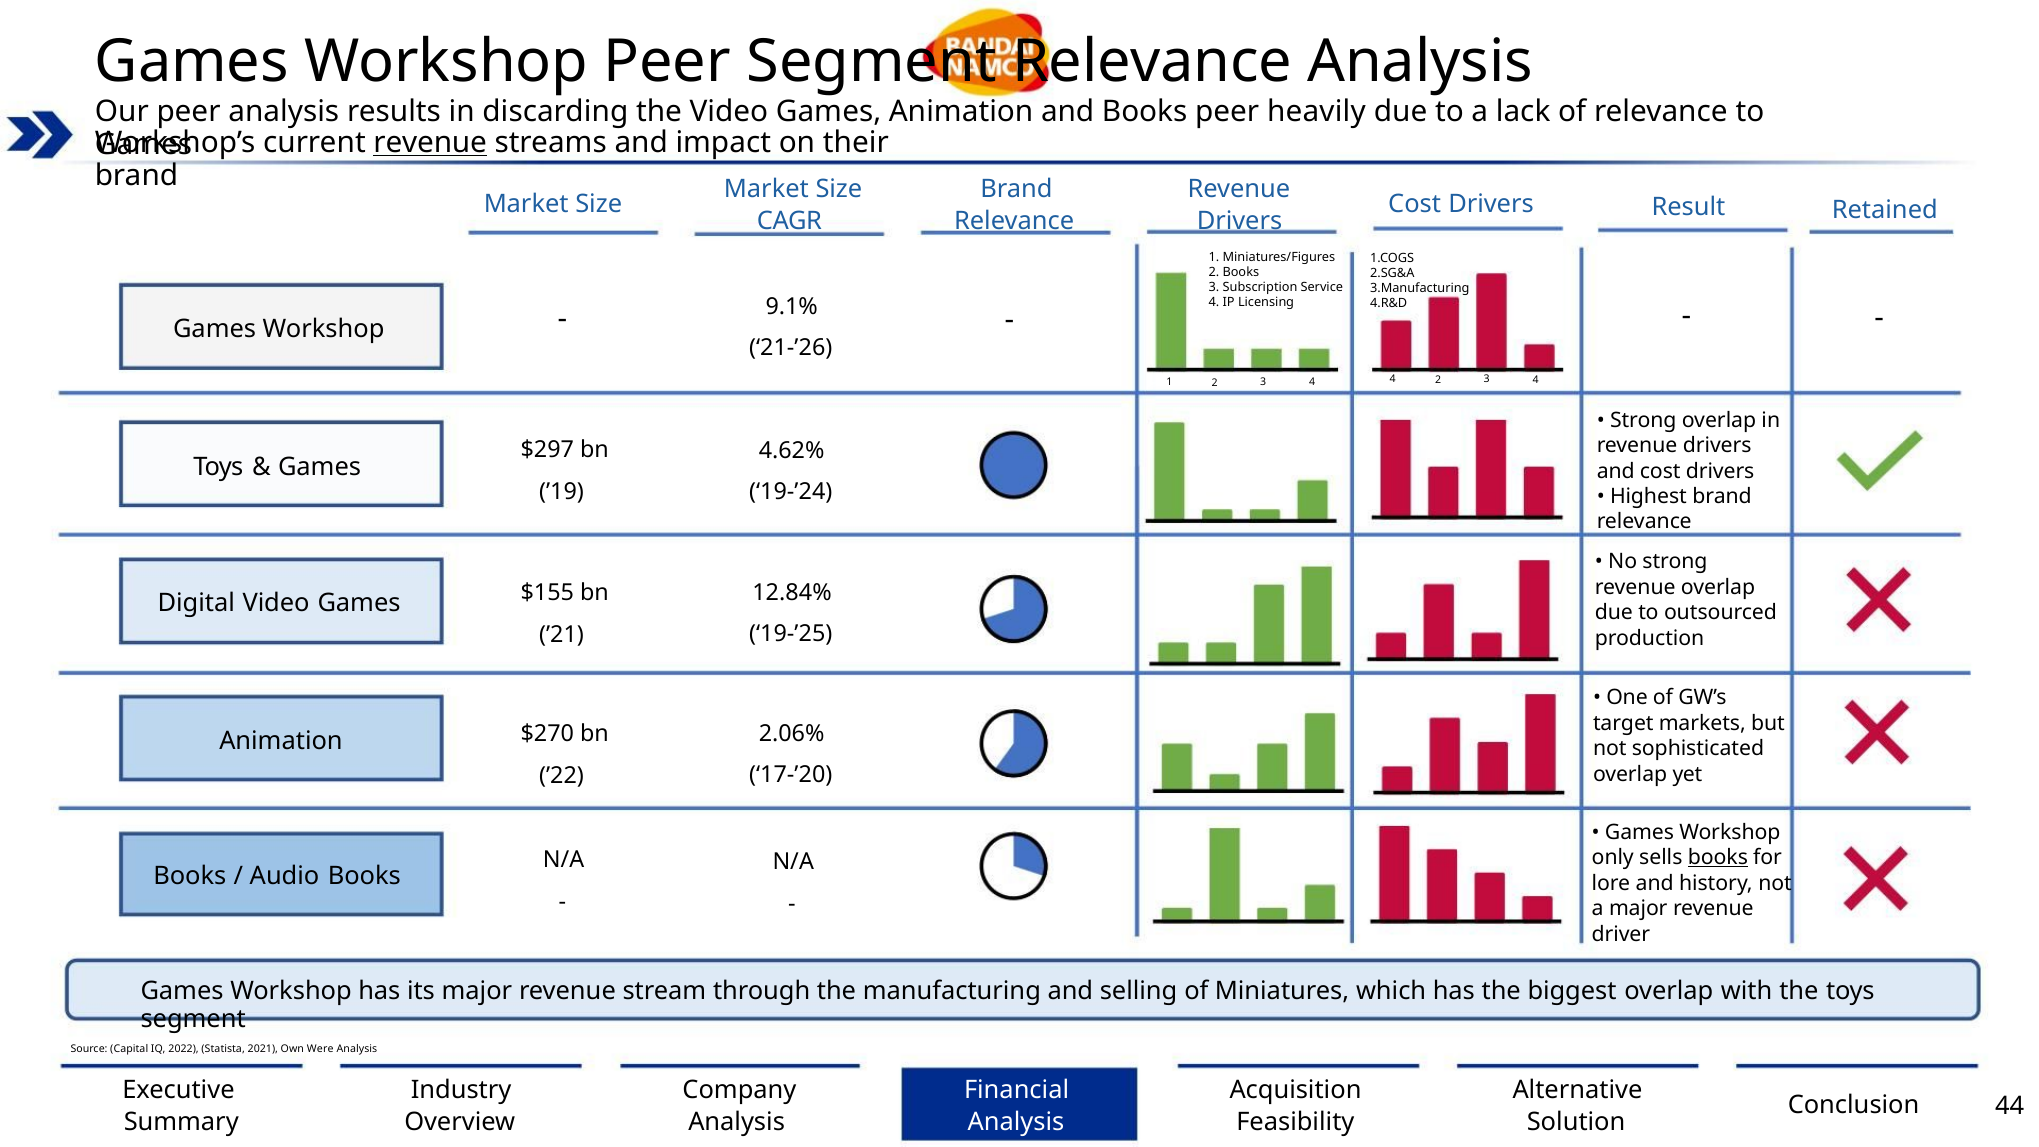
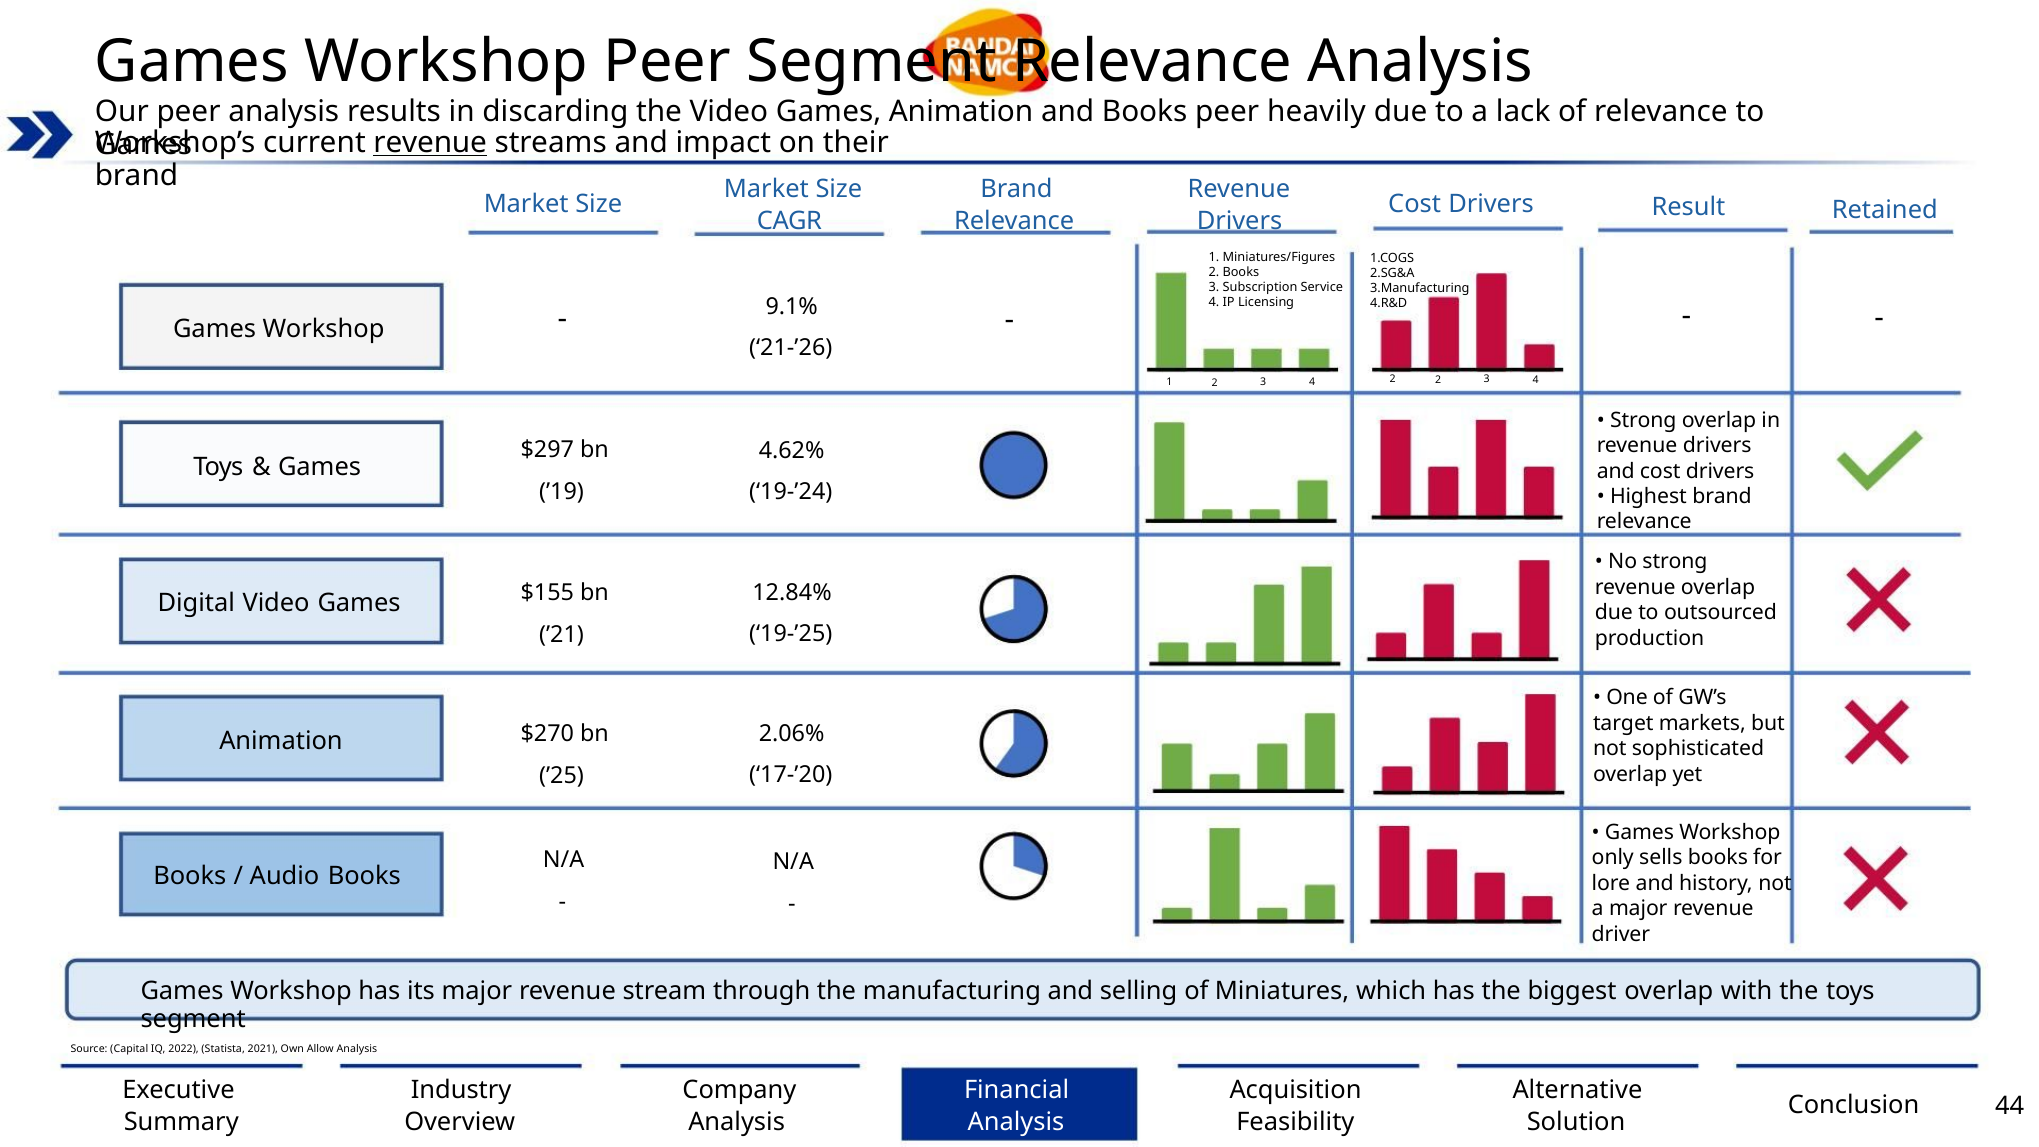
4 4: 4 -> 2
’22: ’22 -> ’25
books at (1718, 858) underline: present -> none
Were: Were -> Allow
